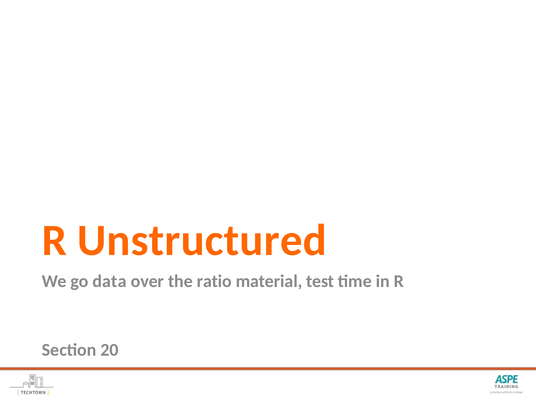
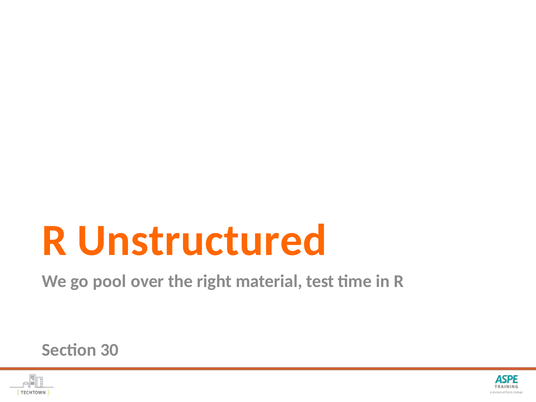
data: data -> pool
ratio: ratio -> right
20: 20 -> 30
